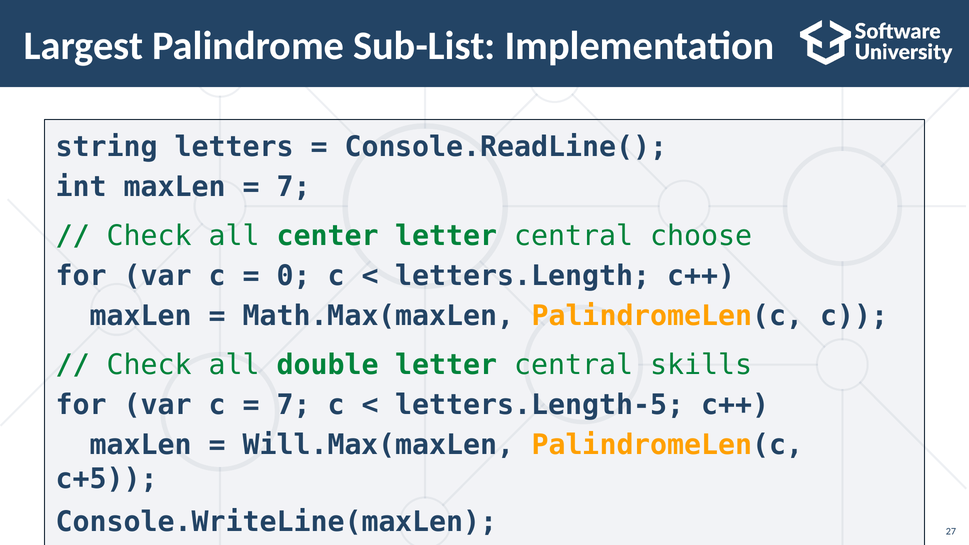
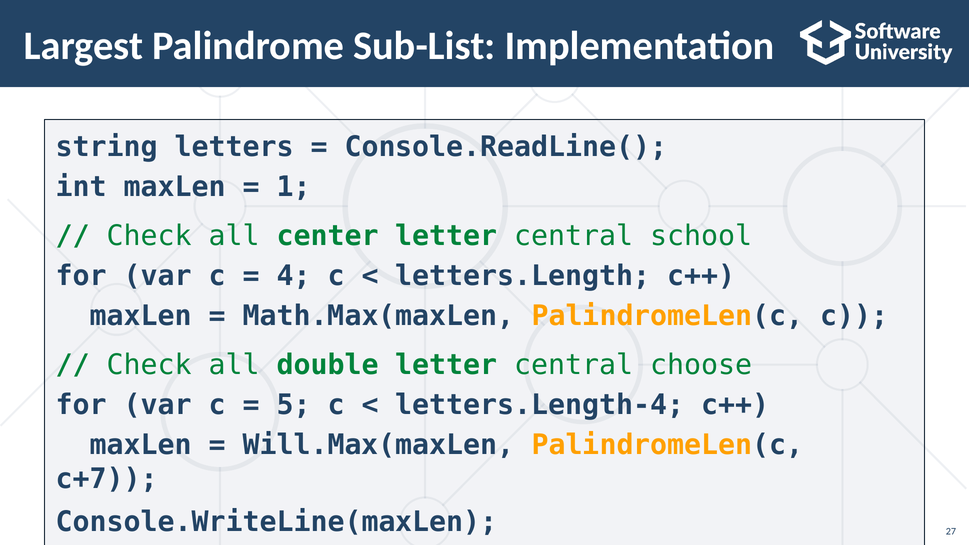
7 at (294, 187): 7 -> 1
choose: choose -> school
0: 0 -> 4
skills: skills -> choose
7 at (294, 405): 7 -> 5
letters.Length-5: letters.Length-5 -> letters.Length-4
c+5: c+5 -> c+7
